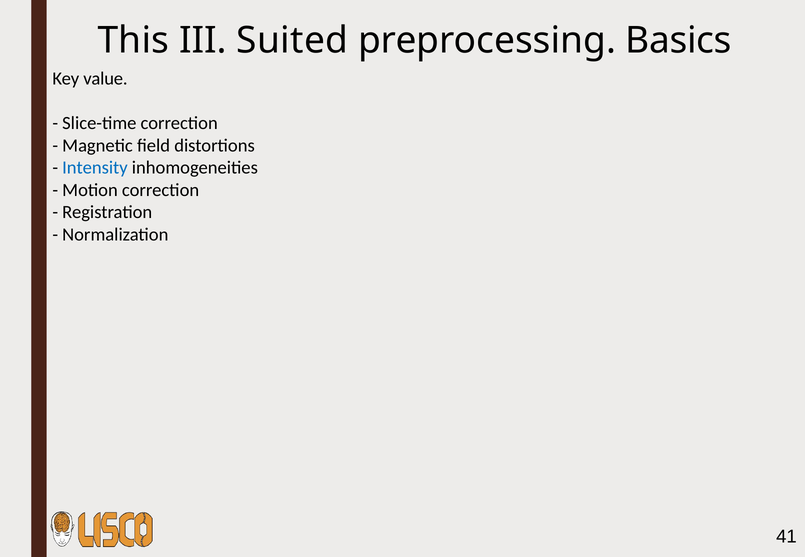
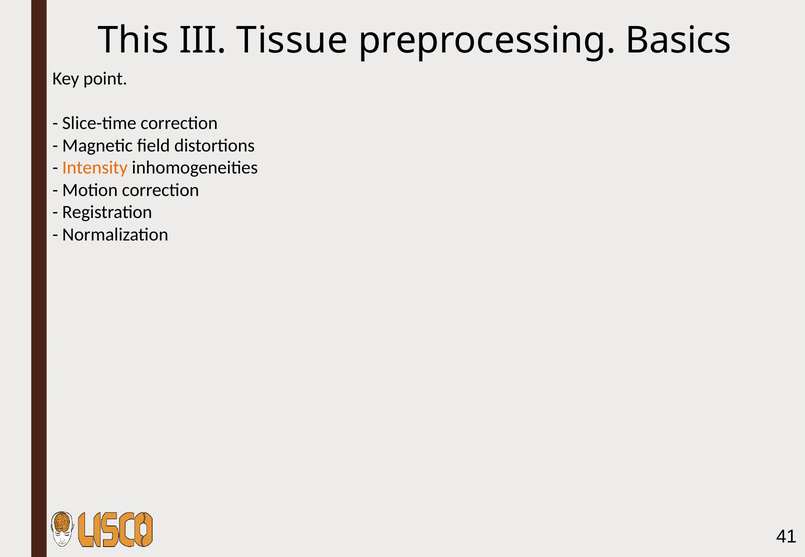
Suited: Suited -> Tissue
value: value -> point
Intensity colour: blue -> orange
